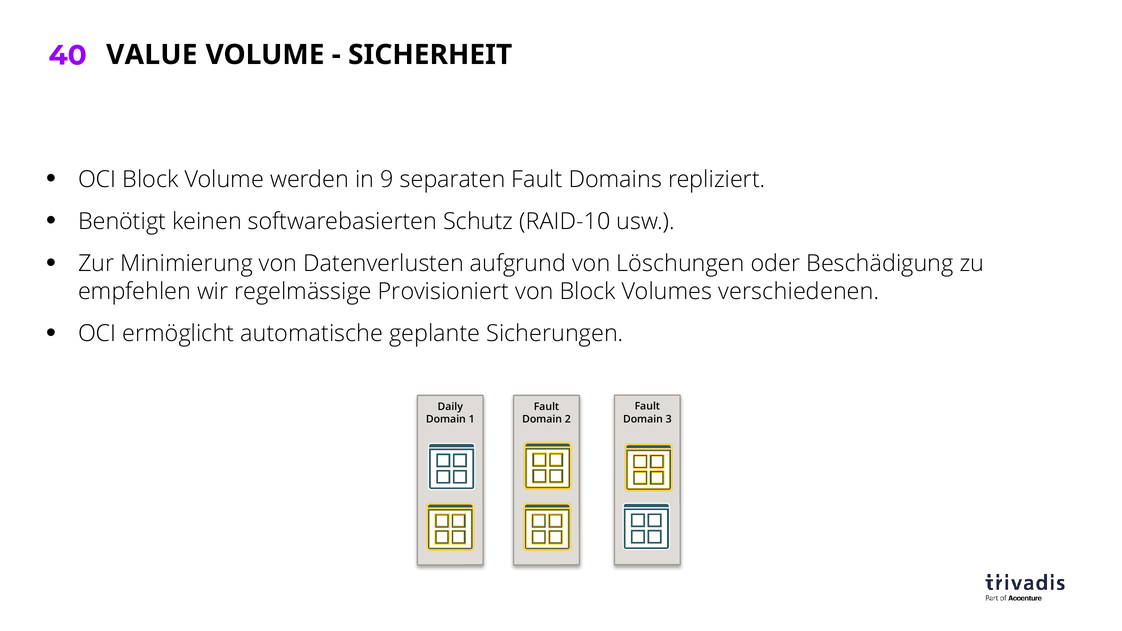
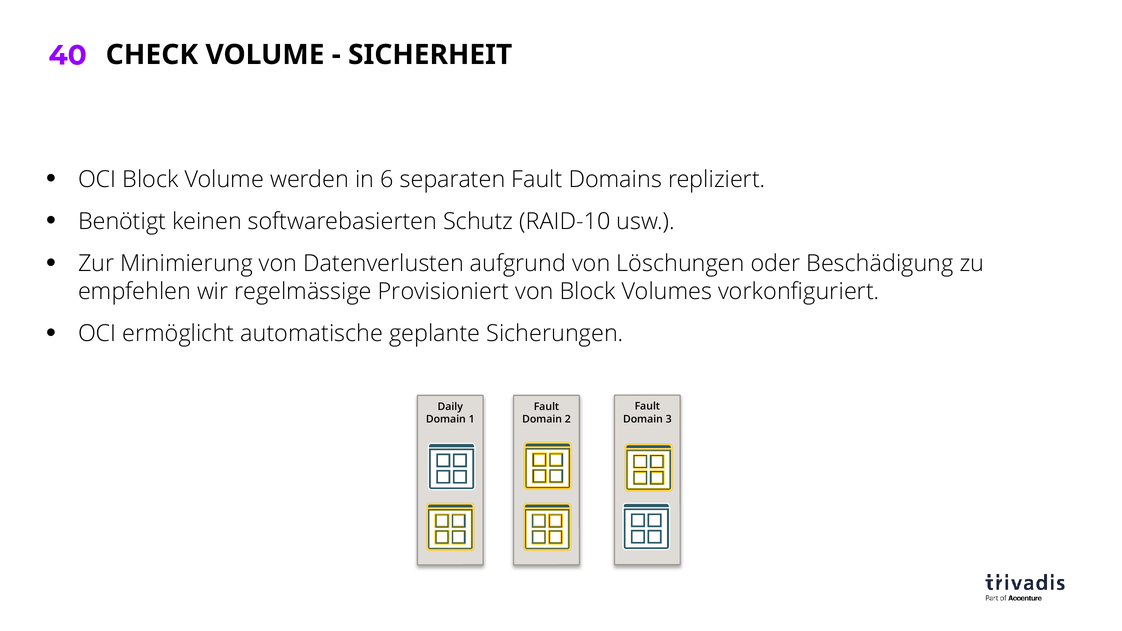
VALUE: VALUE -> CHECK
9: 9 -> 6
verschiedenen: verschiedenen -> vorkonfiguriert
